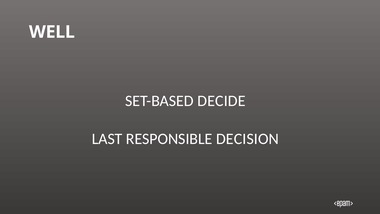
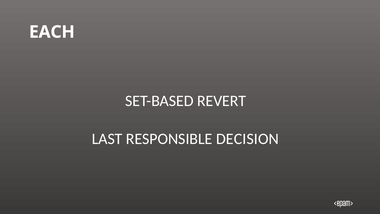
WELL: WELL -> EACH
DECIDE: DECIDE -> REVERT
